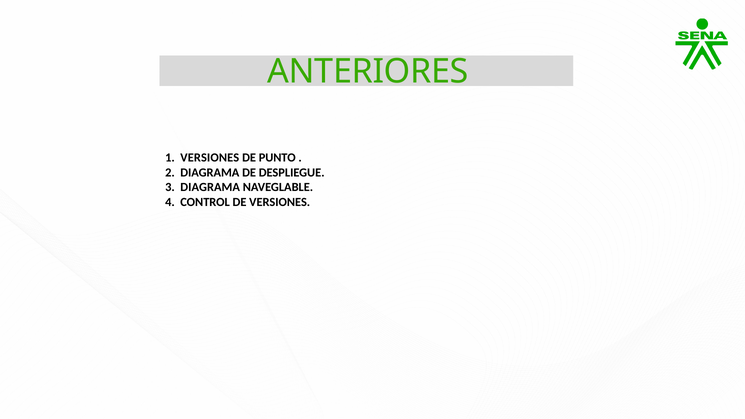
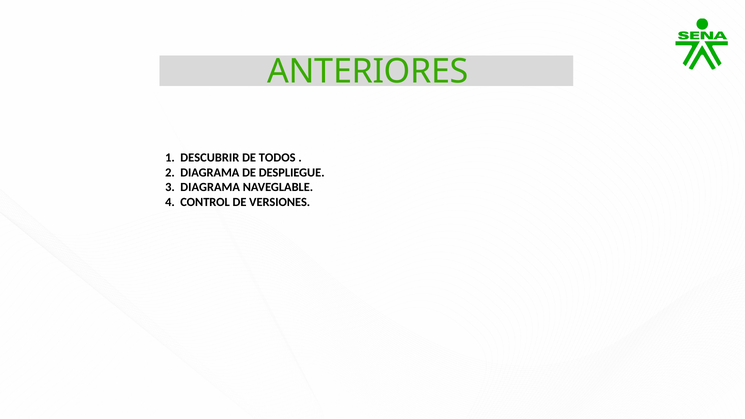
1 VERSIONES: VERSIONES -> DESCUBRIR
PUNTO: PUNTO -> TODOS
